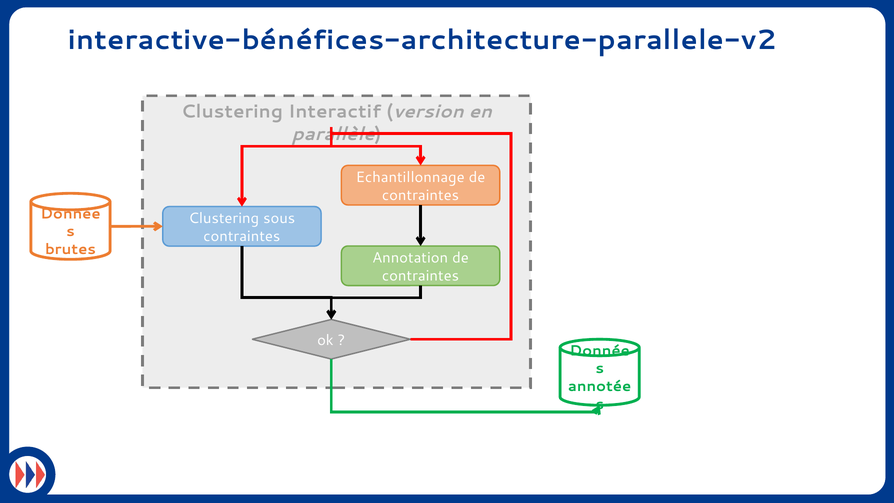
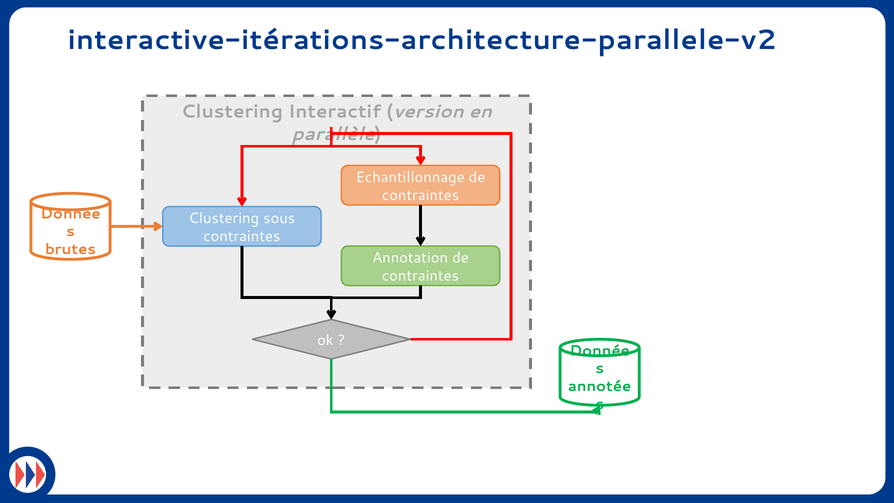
interactive-bénéfices-architecture-parallele-v2: interactive-bénéfices-architecture-parallele-v2 -> interactive-itérations-architecture-parallele-v2
